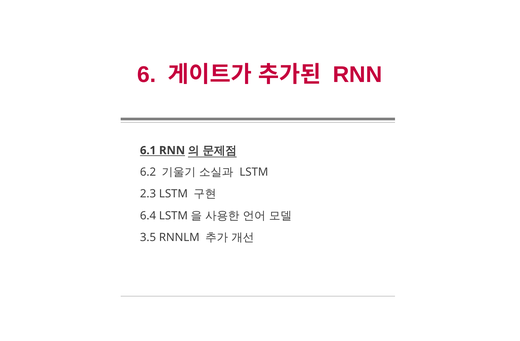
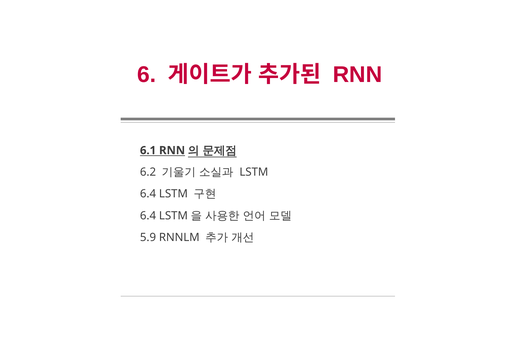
2.3 at (148, 194): 2.3 -> 6.4
3.5: 3.5 -> 5.9
